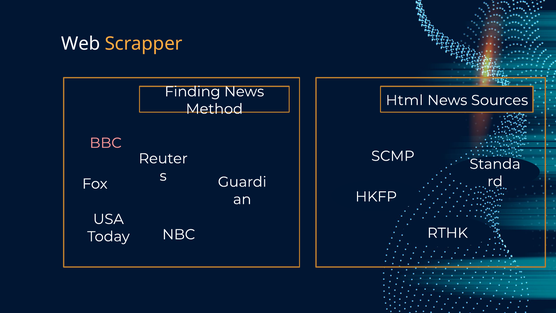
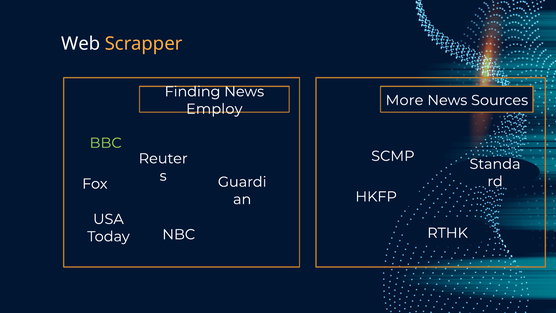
Html: Html -> More
Method: Method -> Employ
BBC colour: pink -> light green
